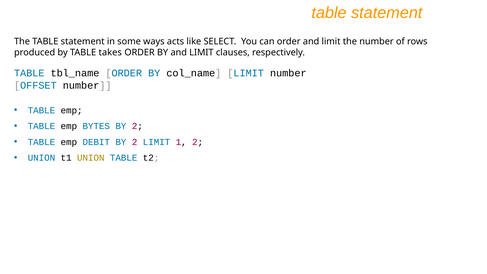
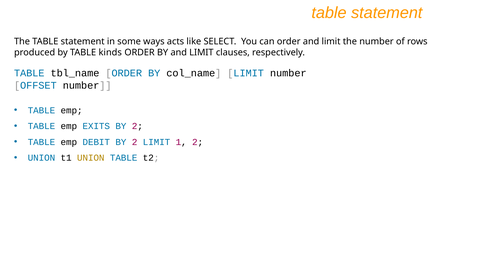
takes: takes -> kinds
BYTES: BYTES -> EXITS
